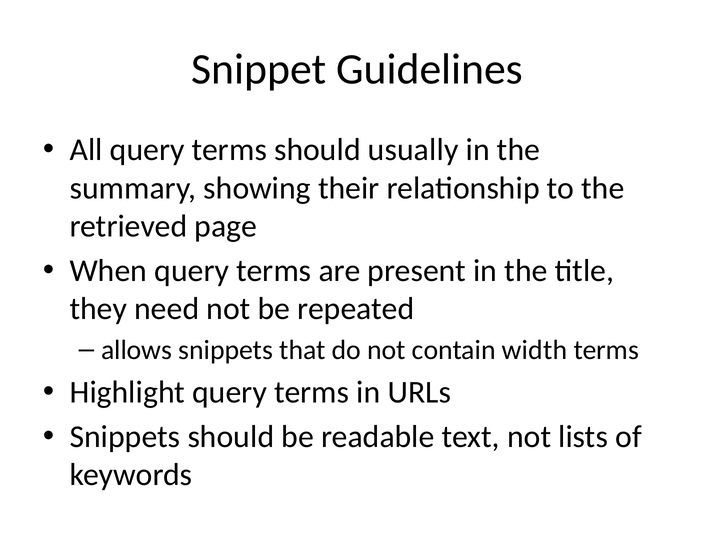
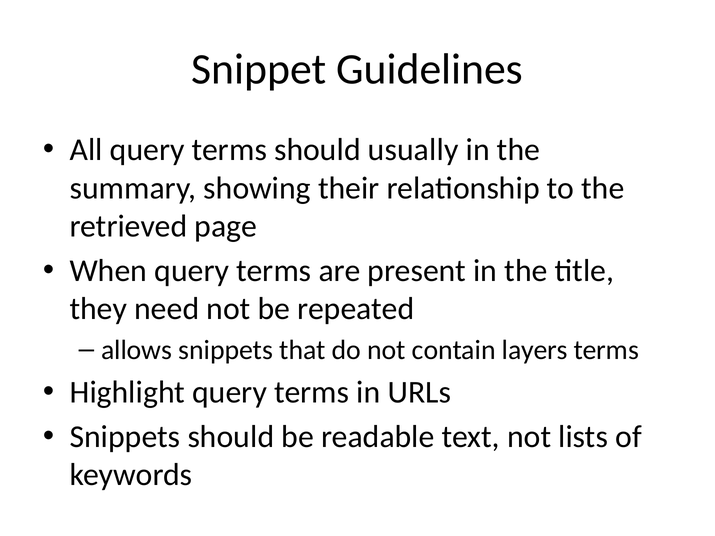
width: width -> layers
